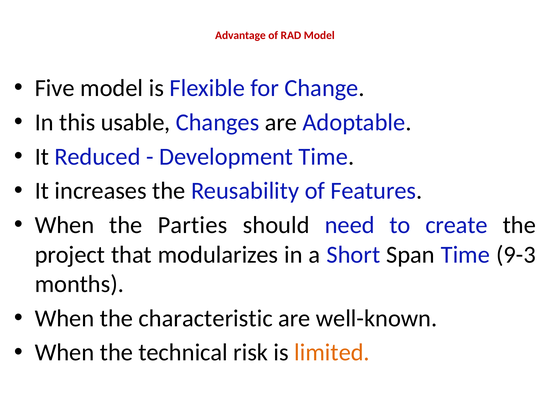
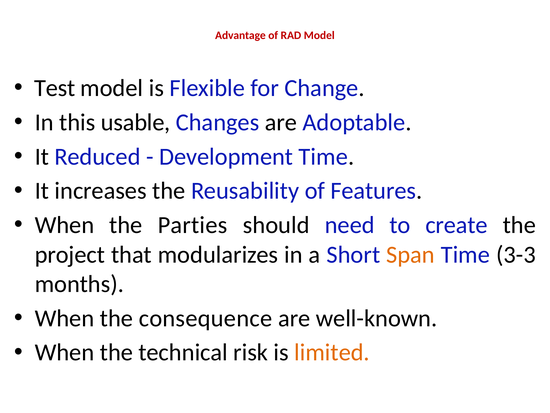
Five: Five -> Test
Span colour: black -> orange
9-3: 9-3 -> 3-3
characteristic: characteristic -> consequence
